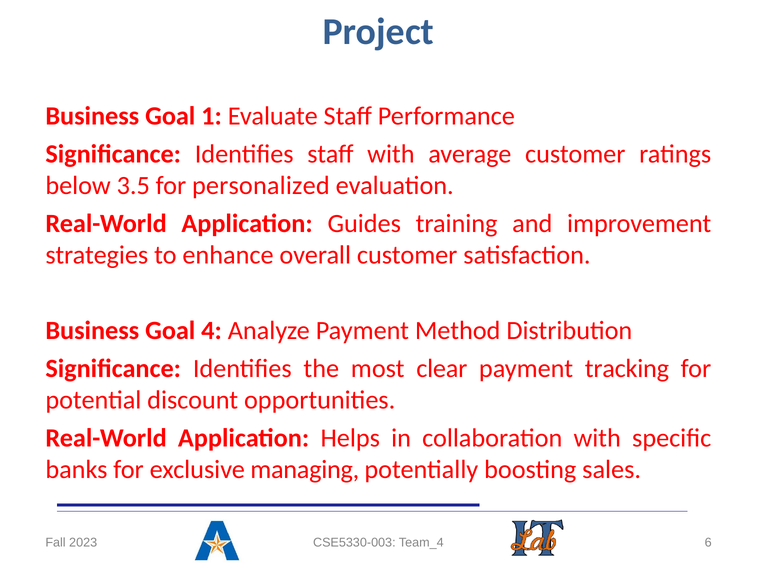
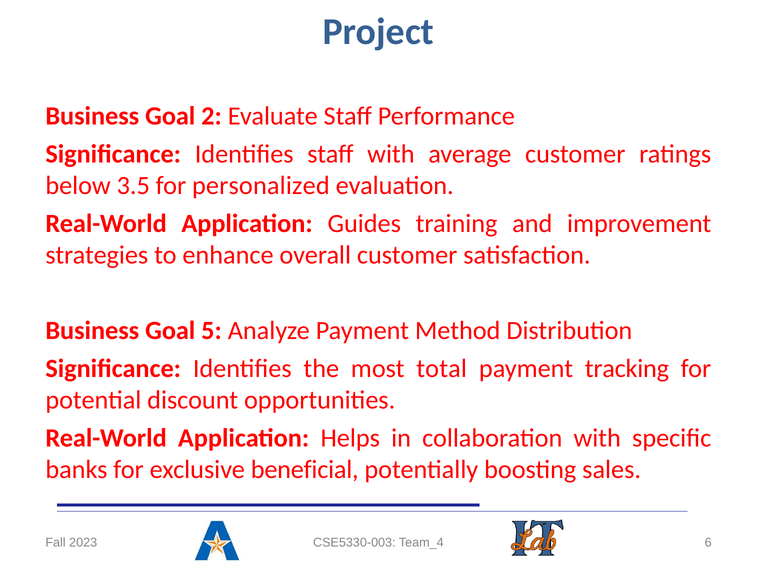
1: 1 -> 2
4: 4 -> 5
clear: clear -> total
managing: managing -> beneficial
